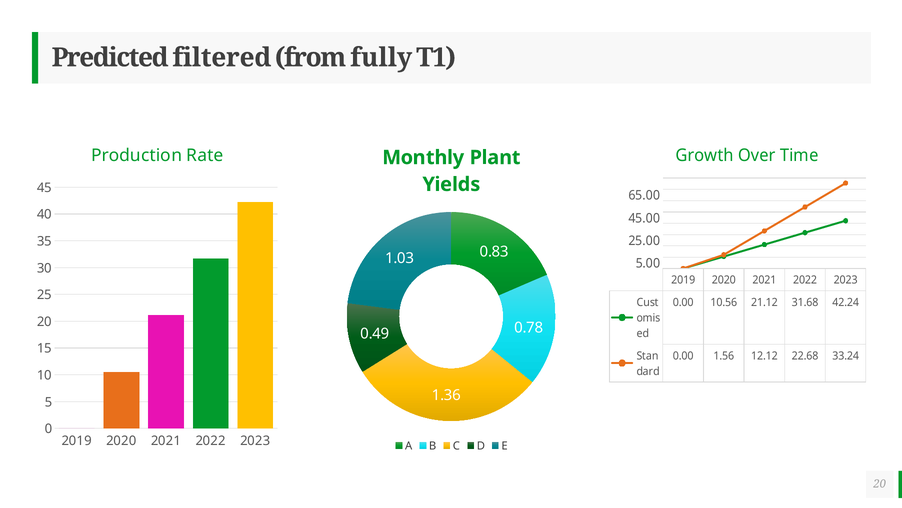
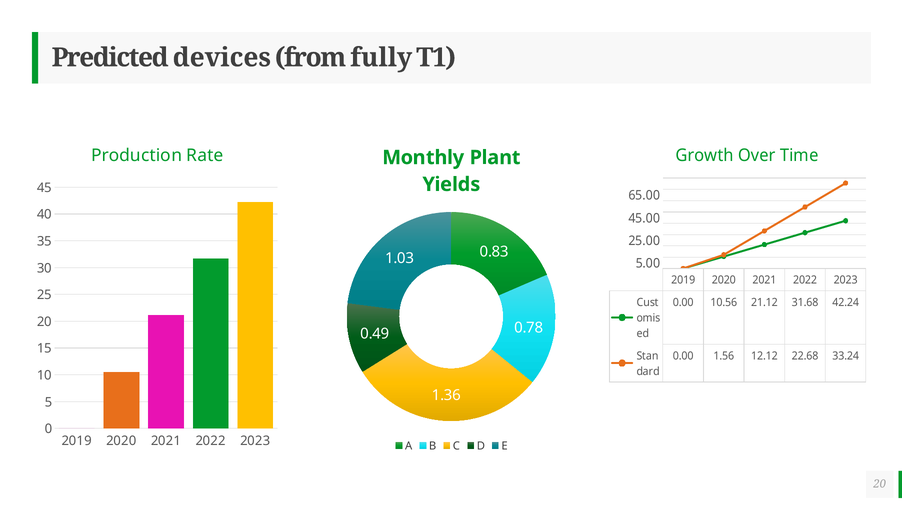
filtered: filtered -> devices
